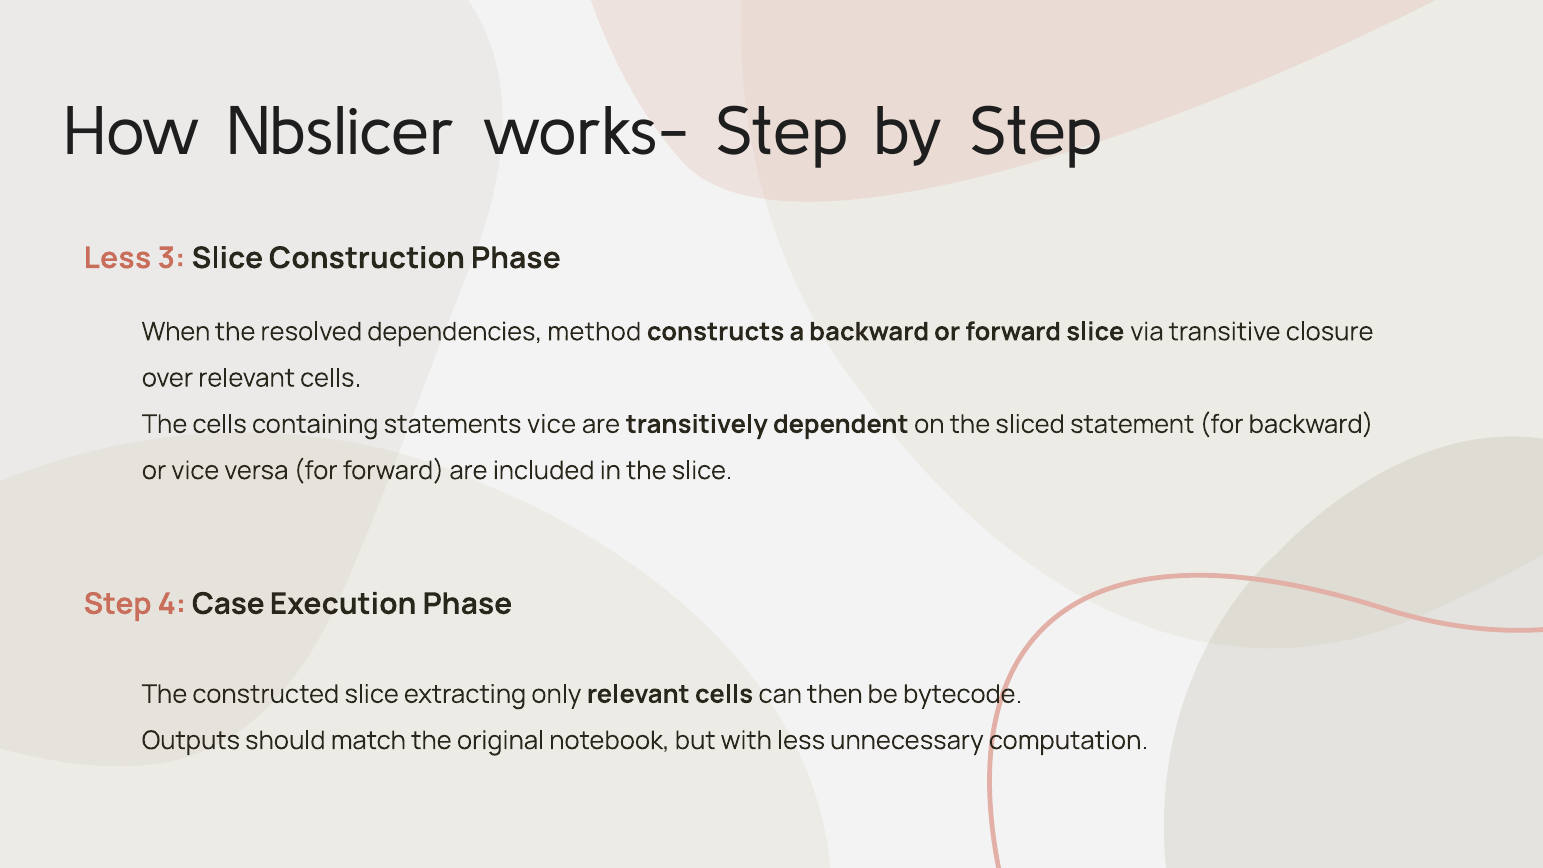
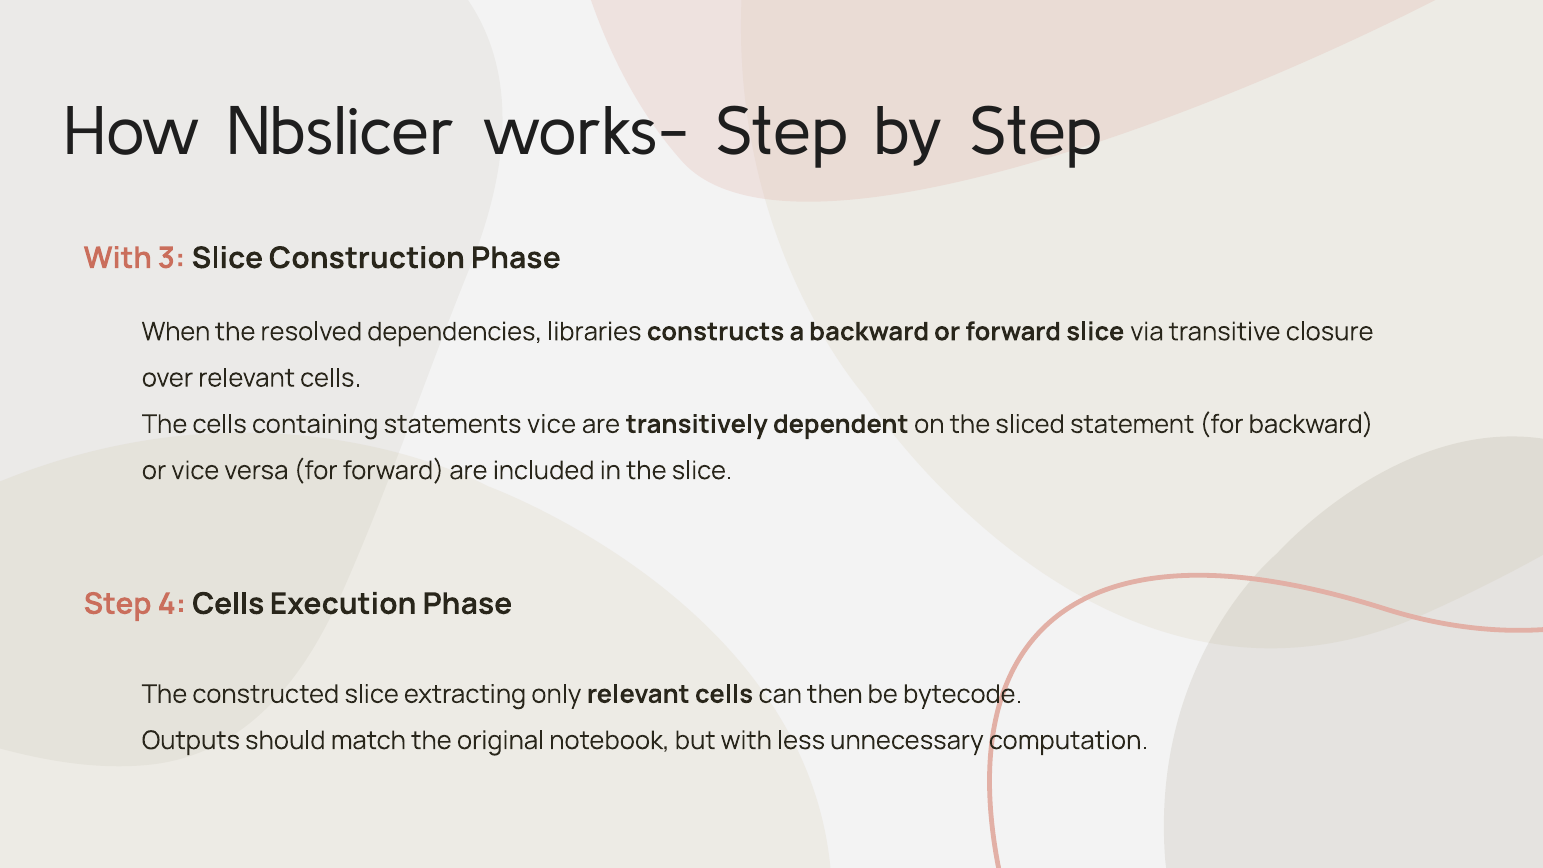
Less at (117, 258): Less -> With
method: method -> libraries
4 Case: Case -> Cells
